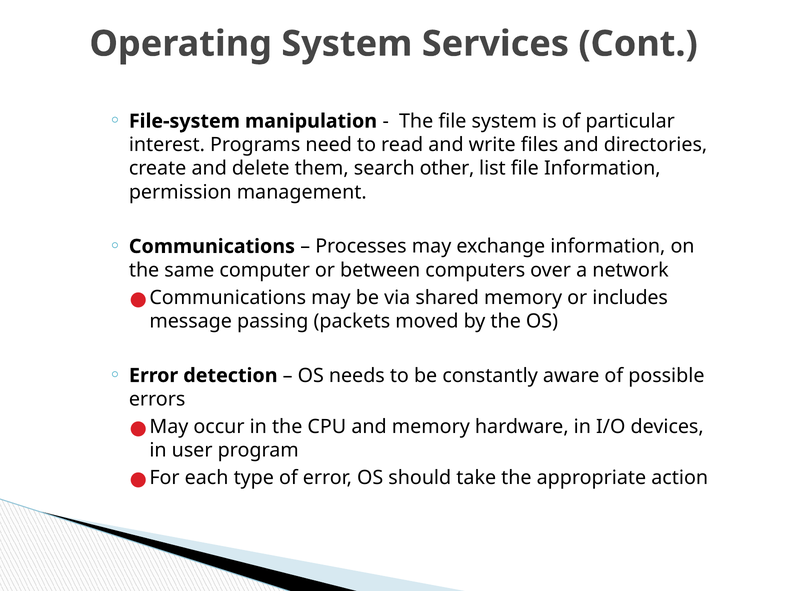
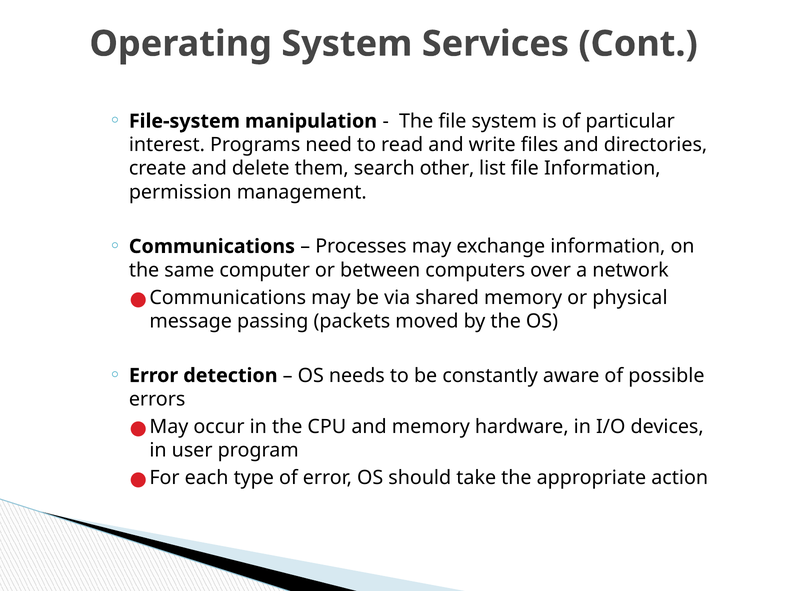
includes: includes -> physical
